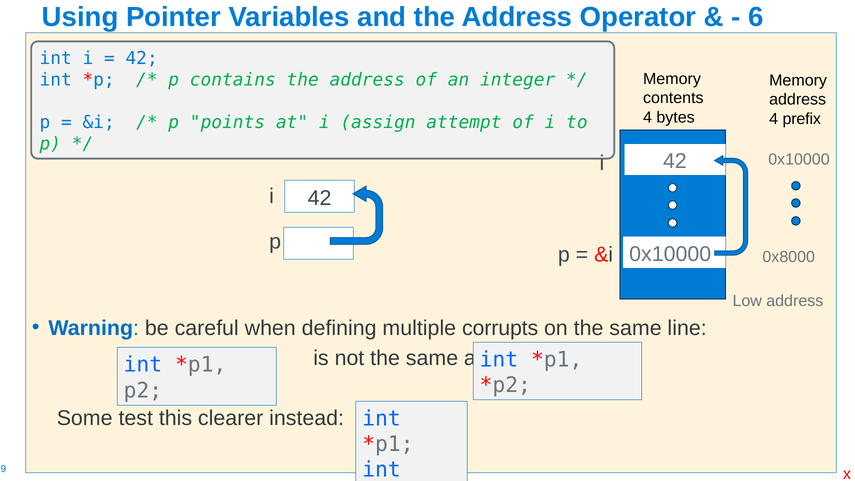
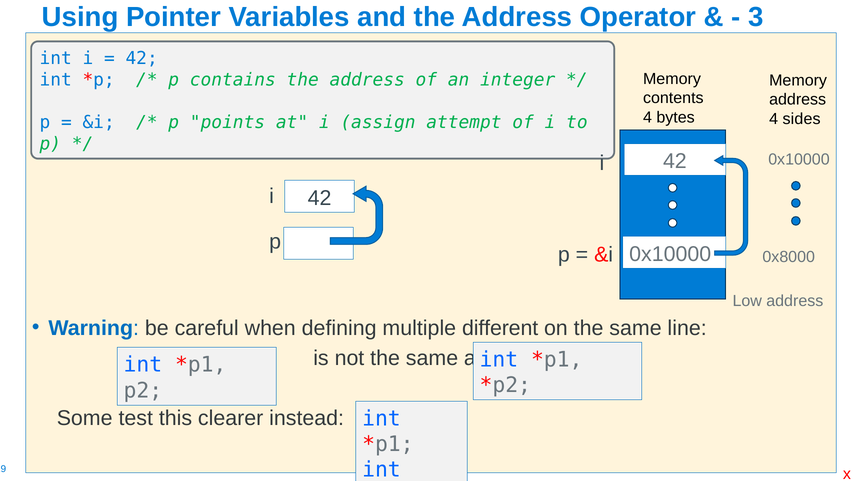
6: 6 -> 3
prefix: prefix -> sides
corrupts: corrupts -> different
